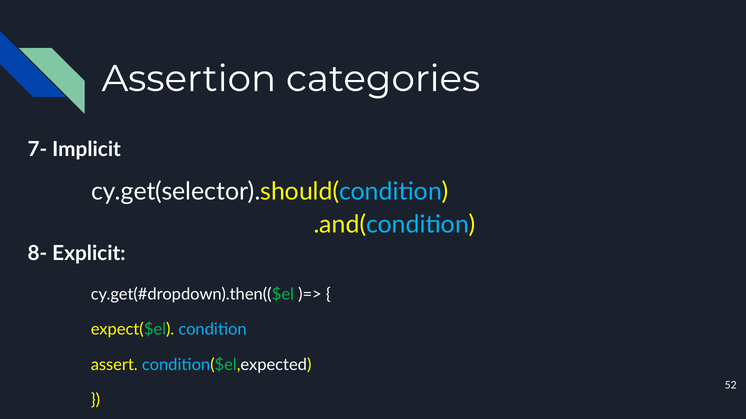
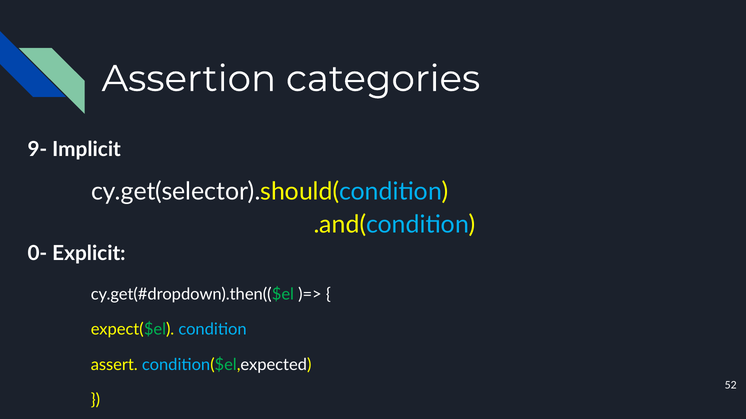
7-: 7- -> 9-
8-: 8- -> 0-
